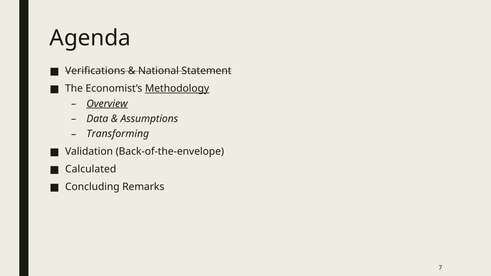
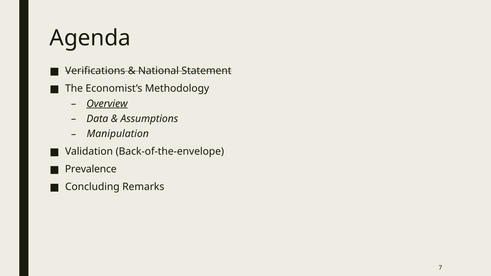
Methodology underline: present -> none
Transforming: Transforming -> Manipulation
Calculated: Calculated -> Prevalence
